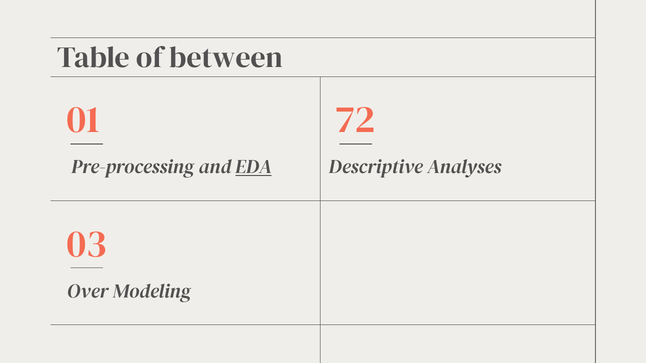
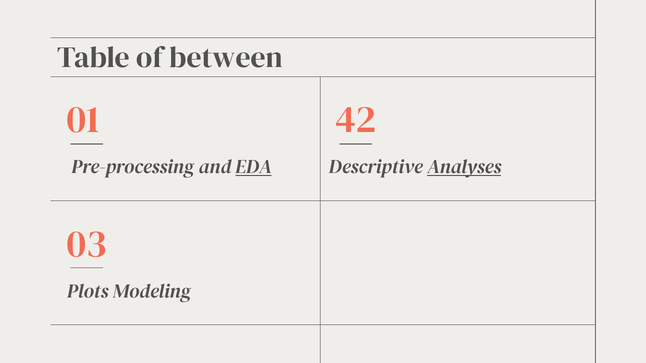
72: 72 -> 42
Analyses underline: none -> present
Over: Over -> Plots
